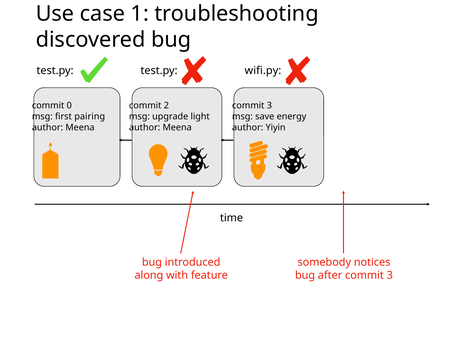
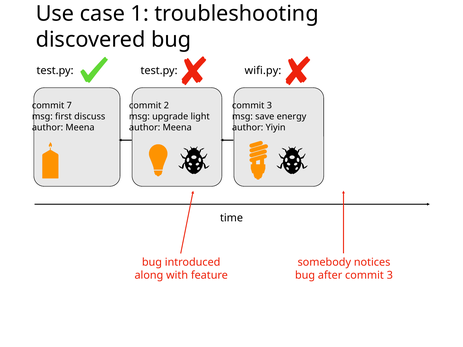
0: 0 -> 7
pairing: pairing -> discuss
